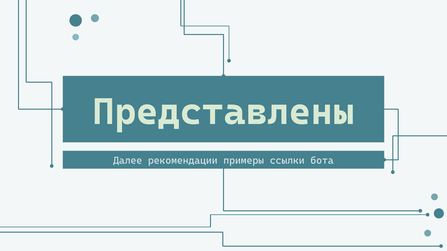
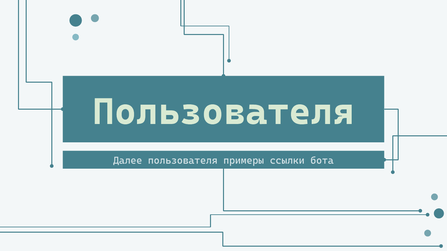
Представлены at (224, 112): Представлены -> Пользователя
Далее рекомендации: рекомендации -> пользователя
